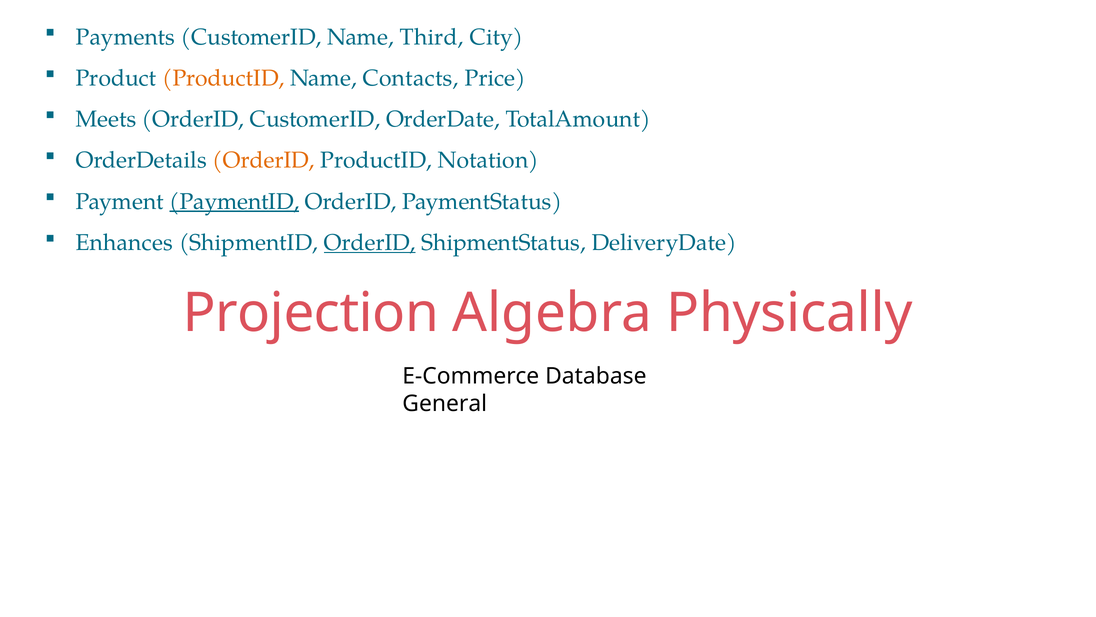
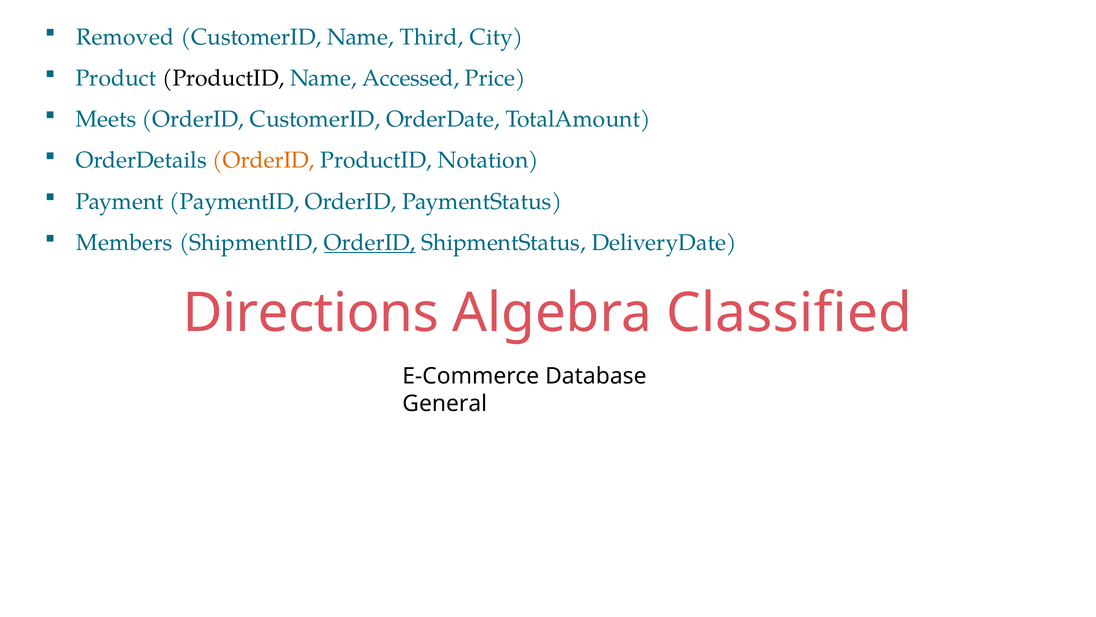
Payments: Payments -> Removed
ProductID at (223, 78) colour: orange -> black
Contacts: Contacts -> Accessed
PaymentID underline: present -> none
Enhances: Enhances -> Members
Projection: Projection -> Directions
Physically: Physically -> Classified
